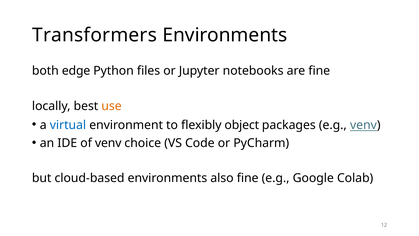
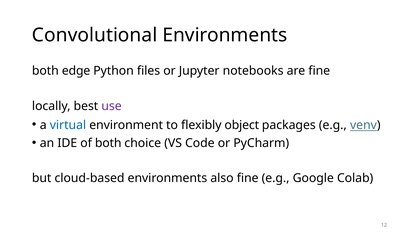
Transformers: Transformers -> Convolutional
use colour: orange -> purple
of venv: venv -> both
